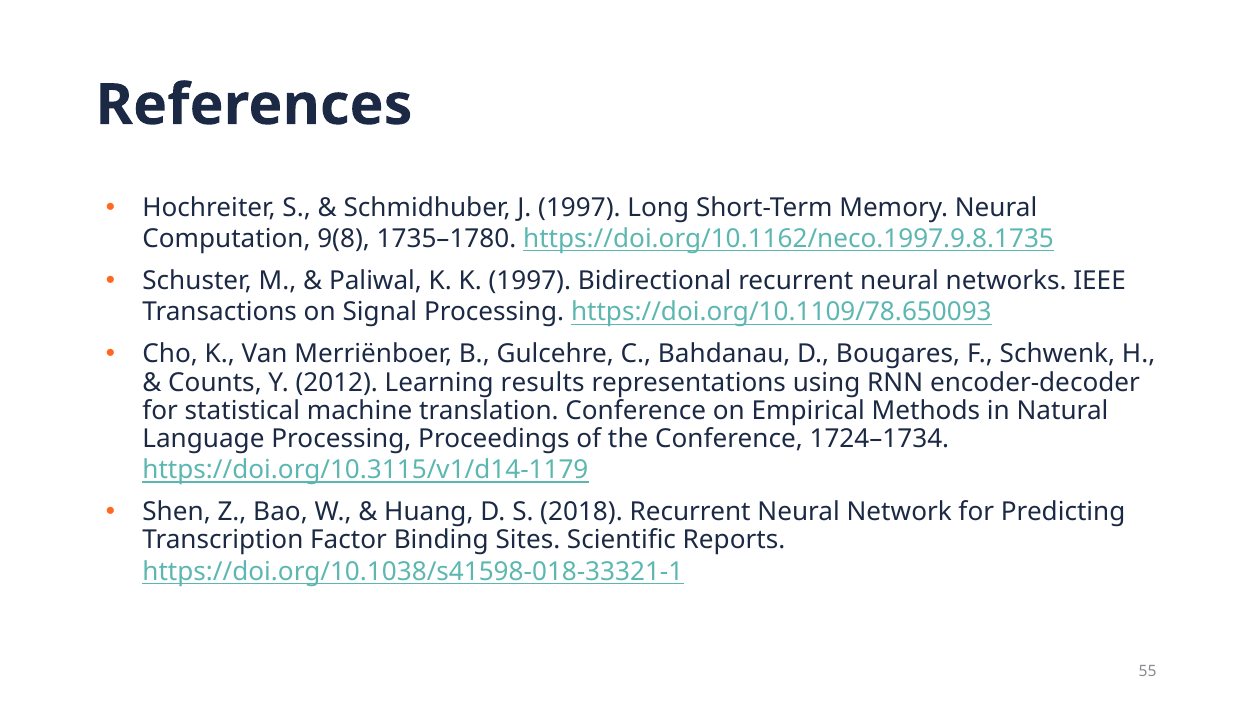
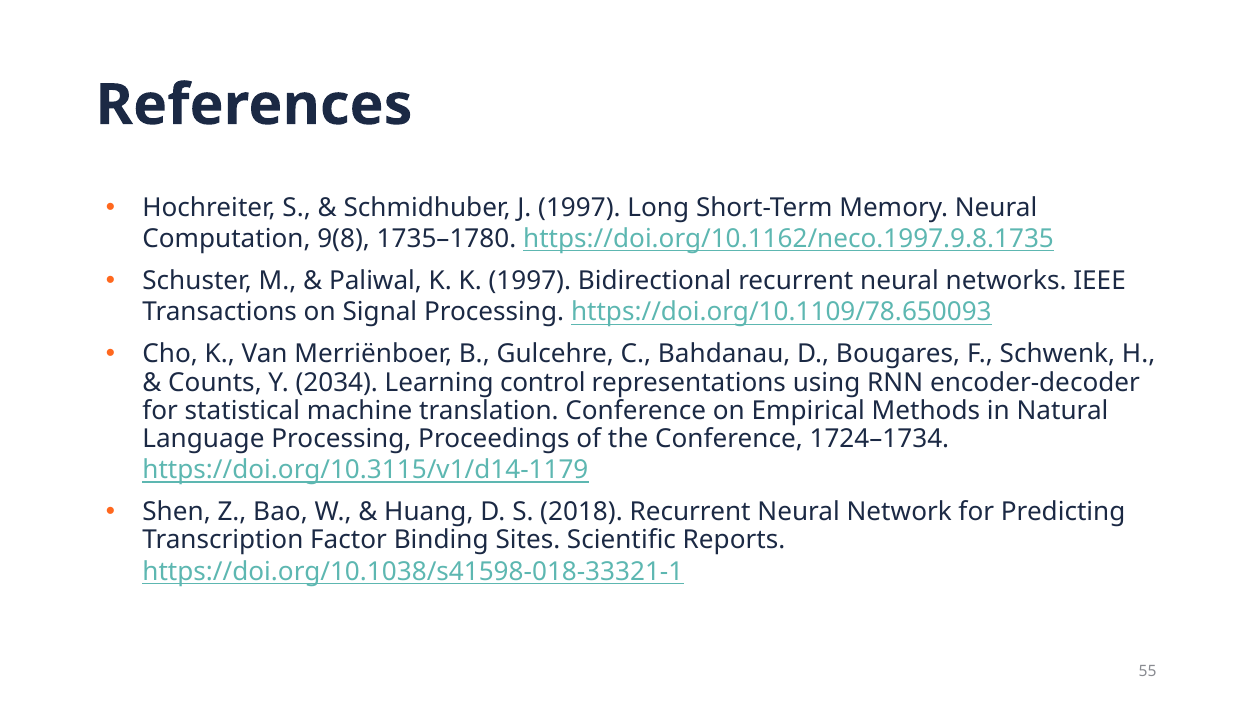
2012: 2012 -> 2034
results: results -> control
